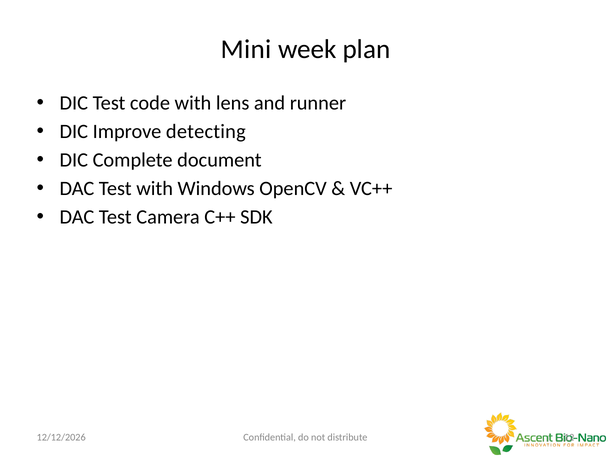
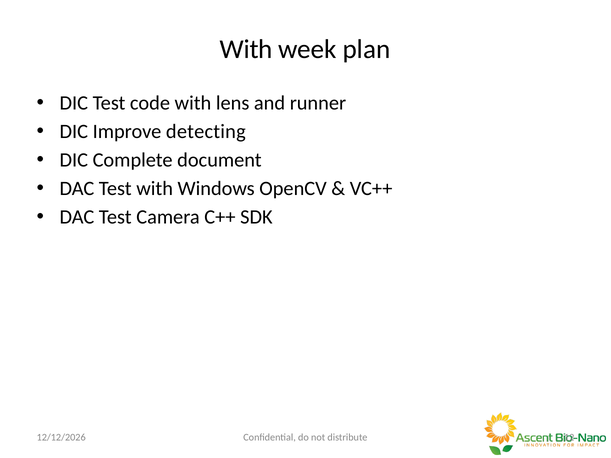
Mini at (246, 49): Mini -> With
